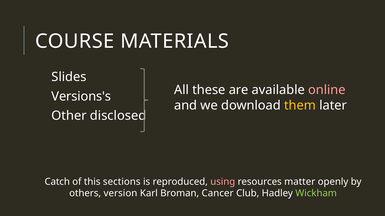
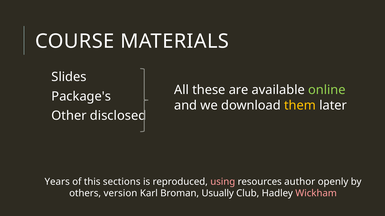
online colour: pink -> light green
Versions's: Versions's -> Package's
Catch: Catch -> Years
matter: matter -> author
Cancer: Cancer -> Usually
Wickham colour: light green -> pink
